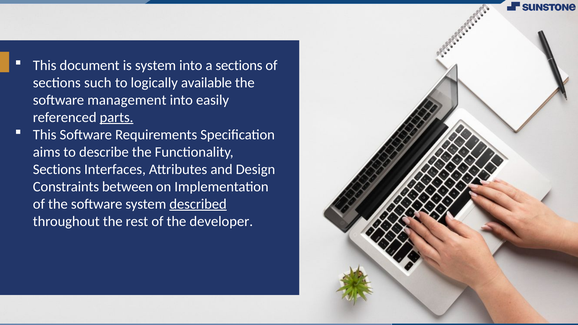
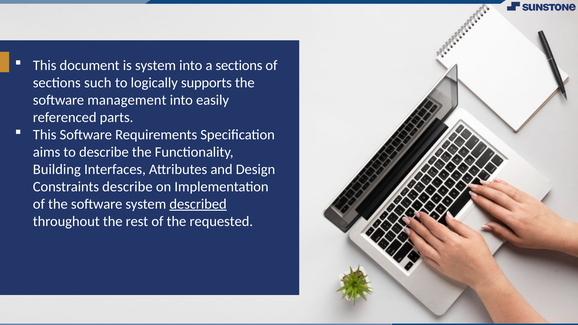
available: available -> supports
parts underline: present -> none
Sections at (57, 169): Sections -> Building
Constraints between: between -> describe
developer: developer -> requested
